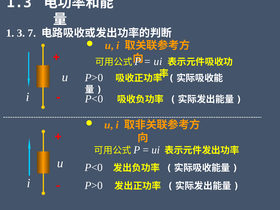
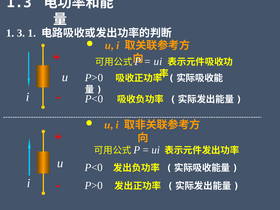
3 7: 7 -> 1
